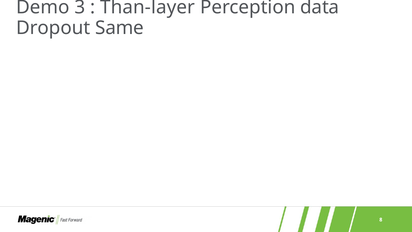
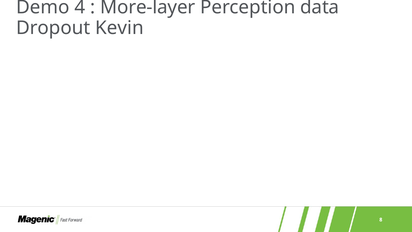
3: 3 -> 4
Than-layer: Than-layer -> More-layer
Same: Same -> Kevin
